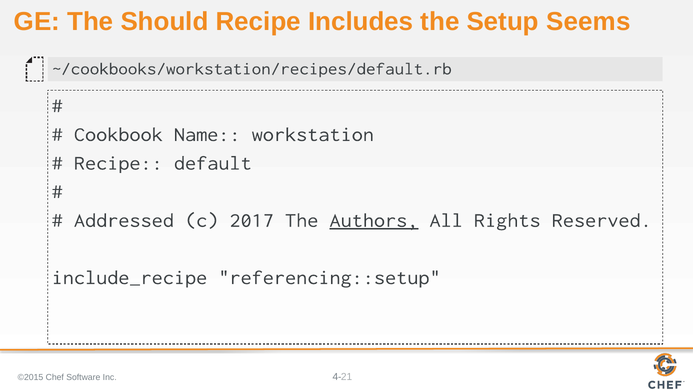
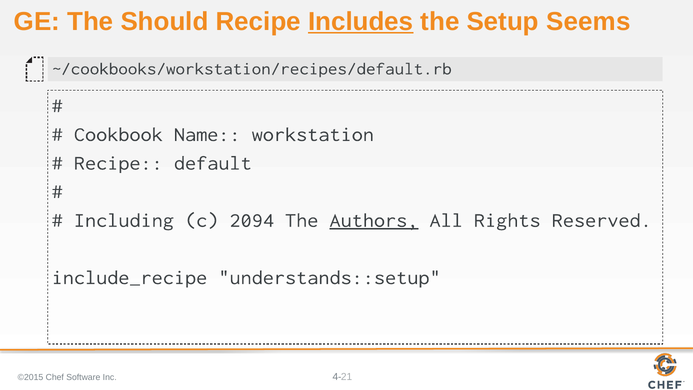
Includes underline: none -> present
Addressed: Addressed -> Including
2017: 2017 -> 2094
referencing::setup: referencing::setup -> understands::setup
